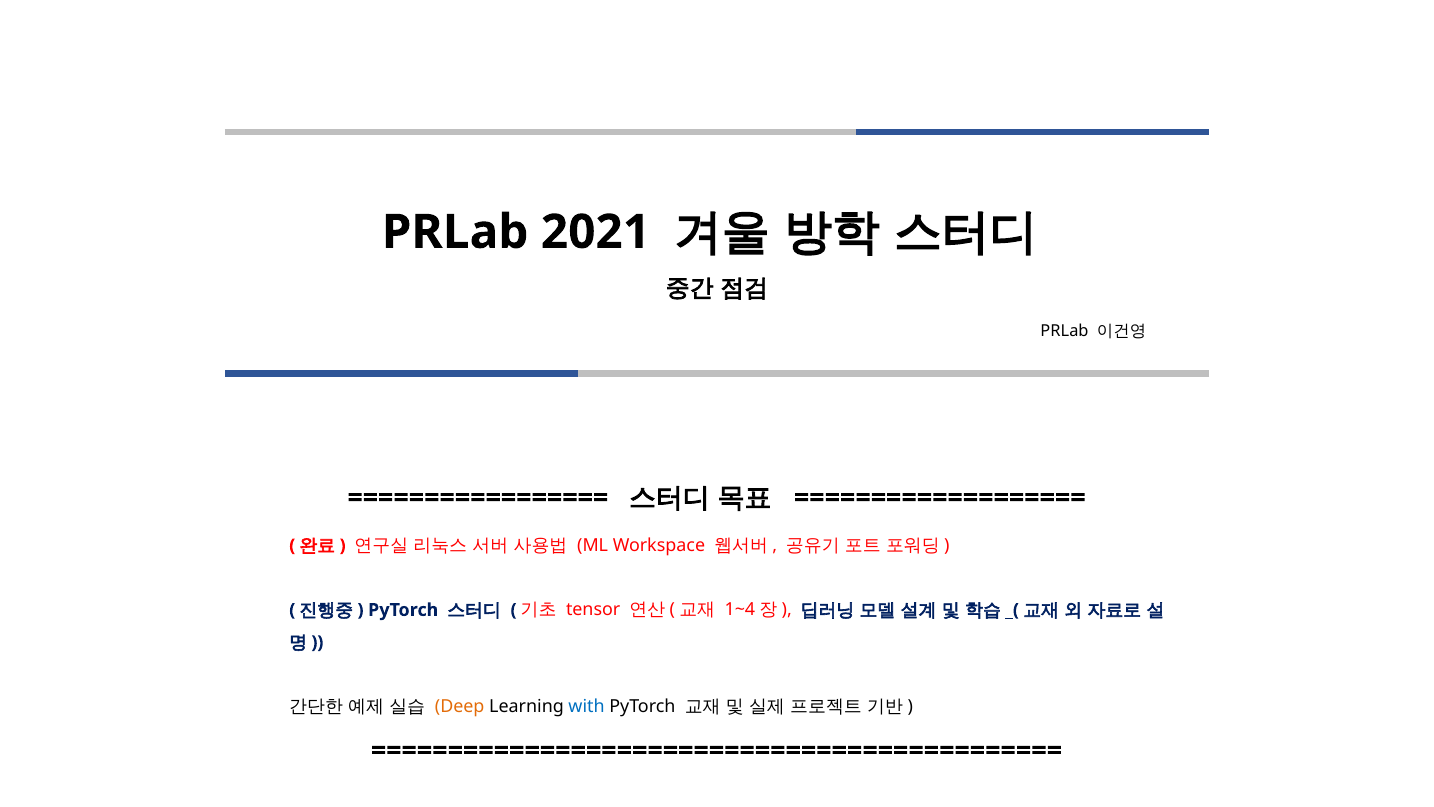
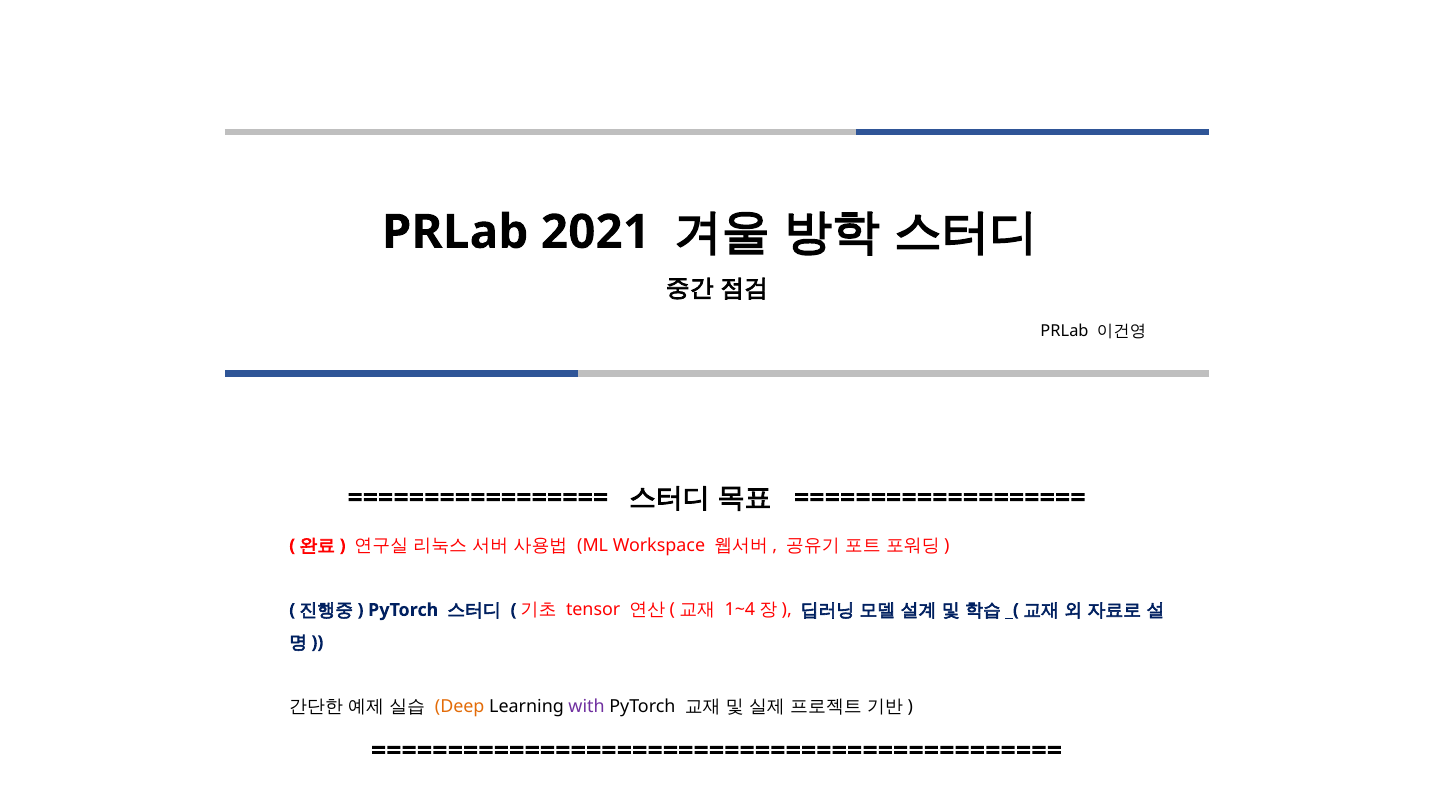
with colour: blue -> purple
